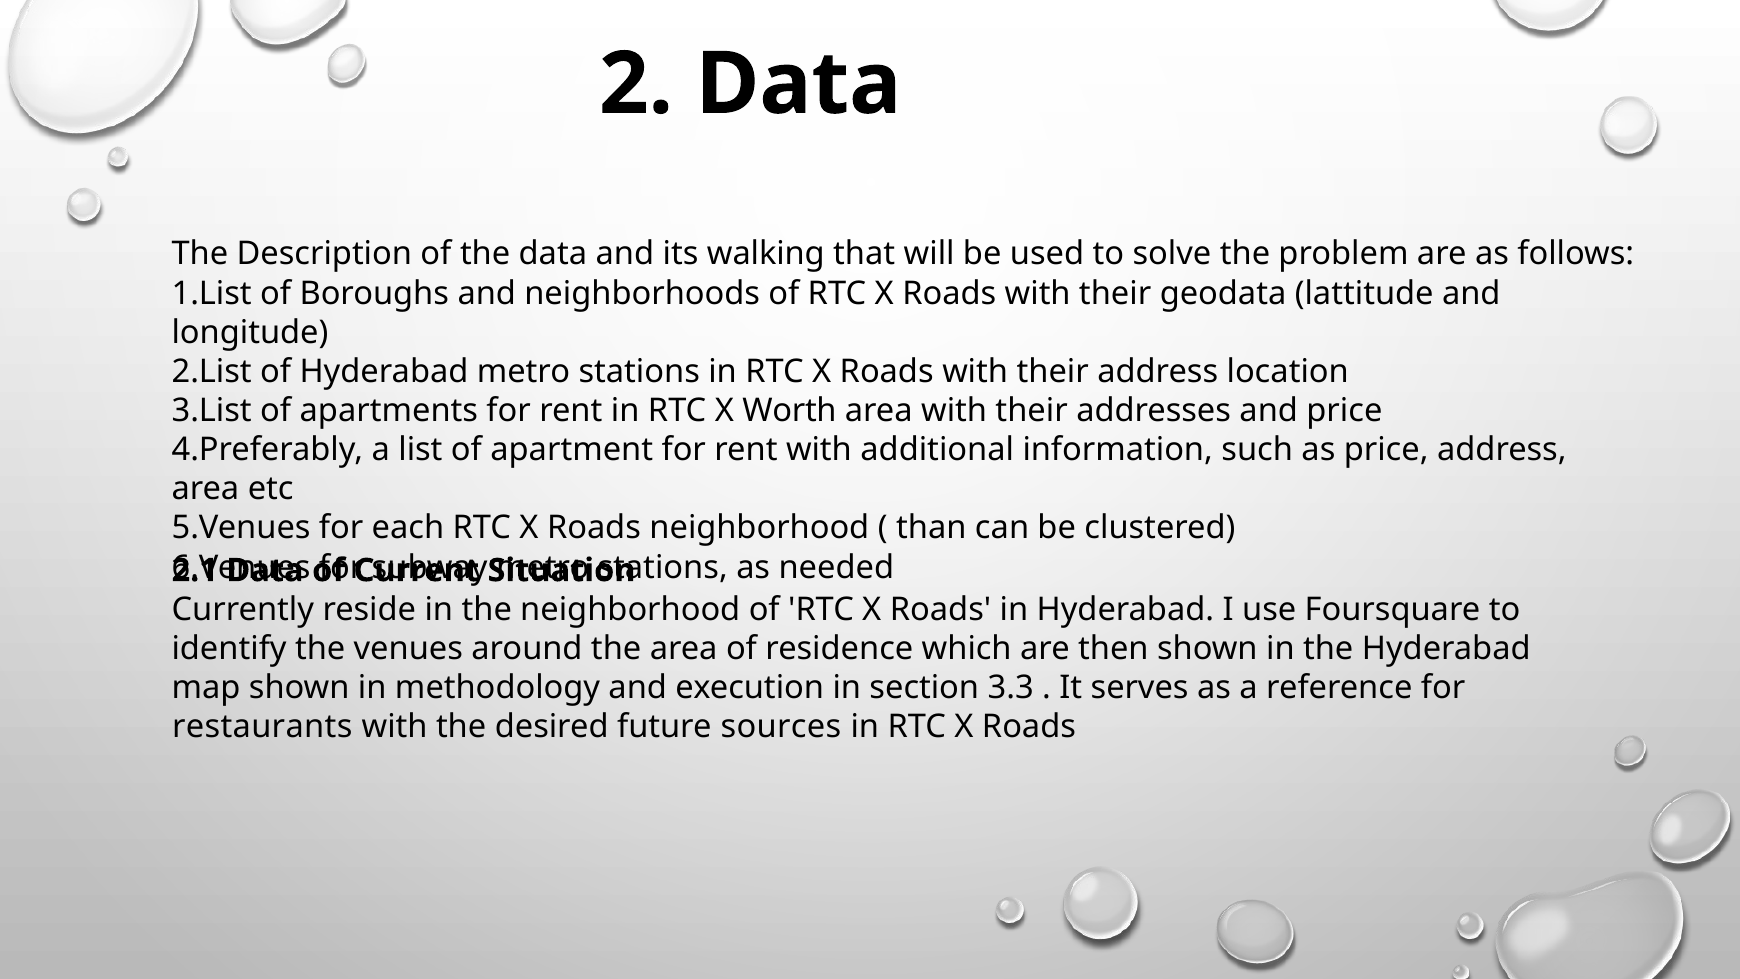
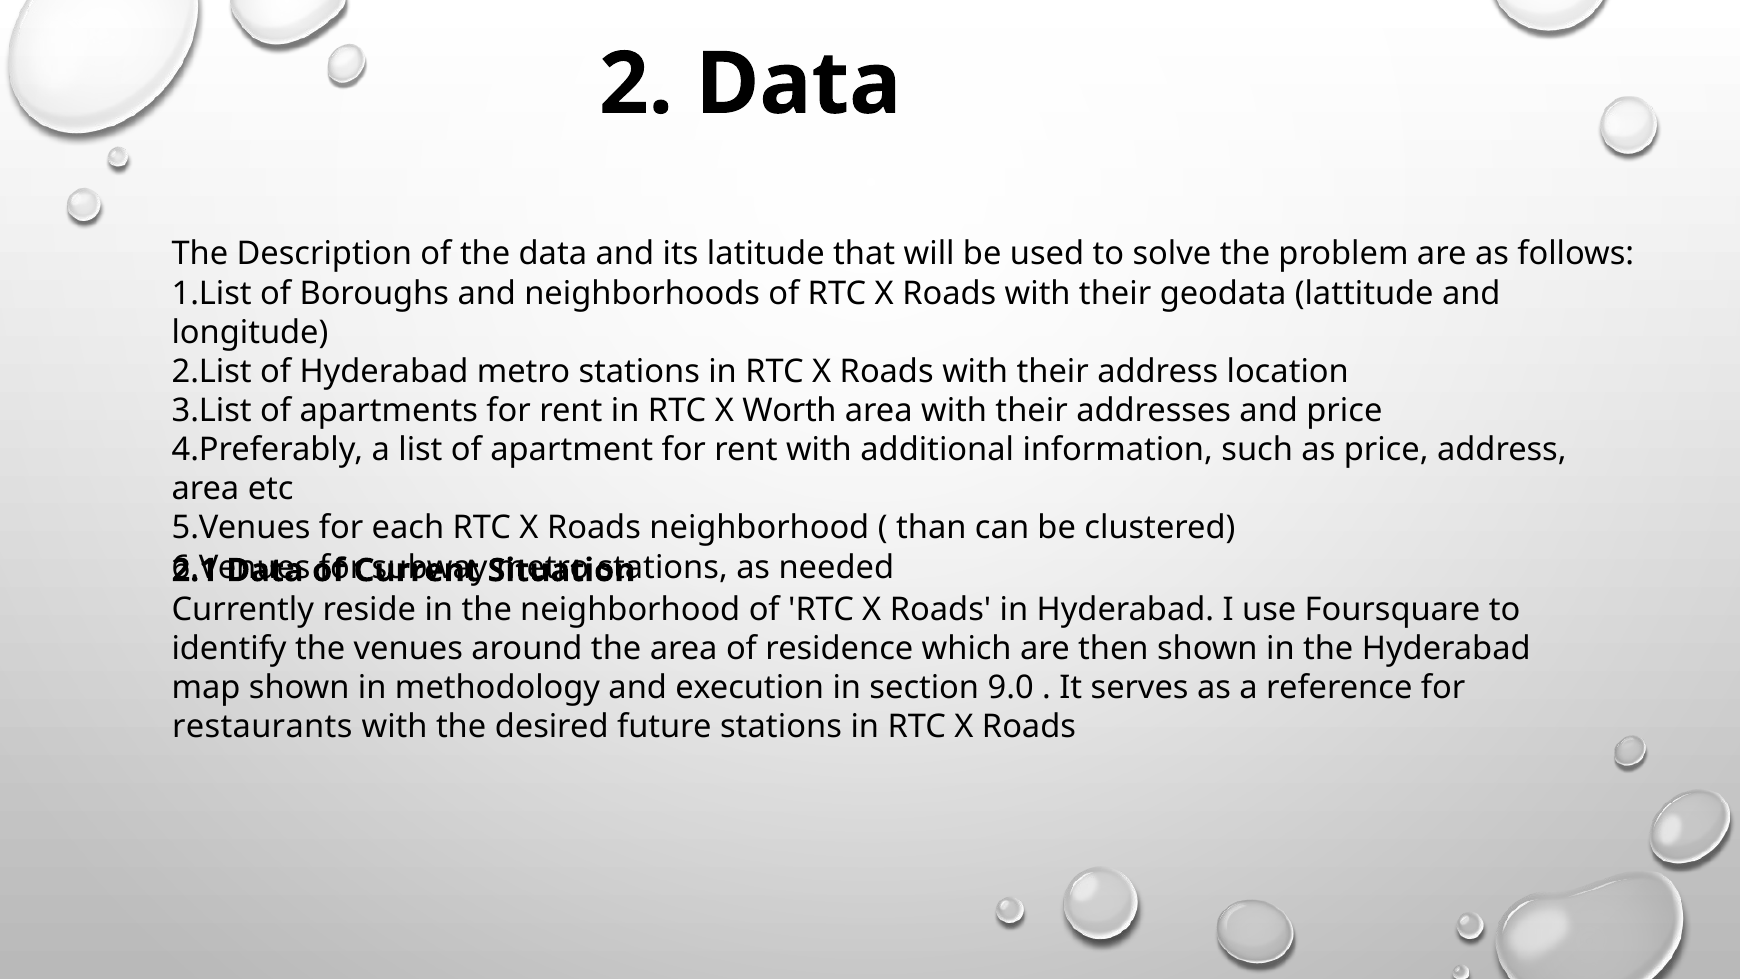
walking: walking -> latitude
3.3: 3.3 -> 9.0
future sources: sources -> stations
